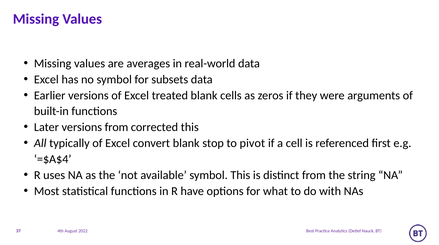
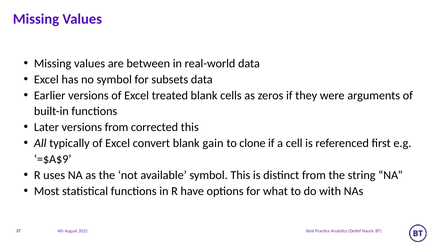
averages: averages -> between
stop: stop -> gain
pivot: pivot -> clone
=$A$4: =$A$4 -> =$A$9
